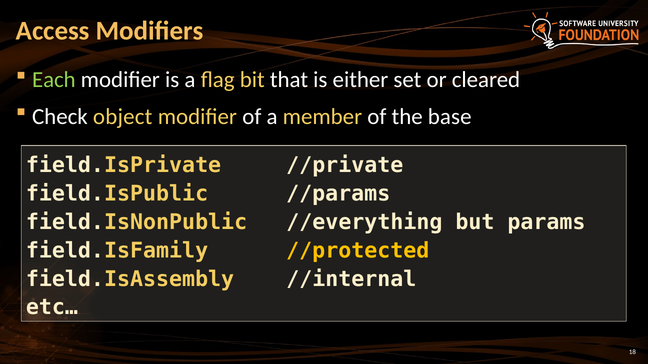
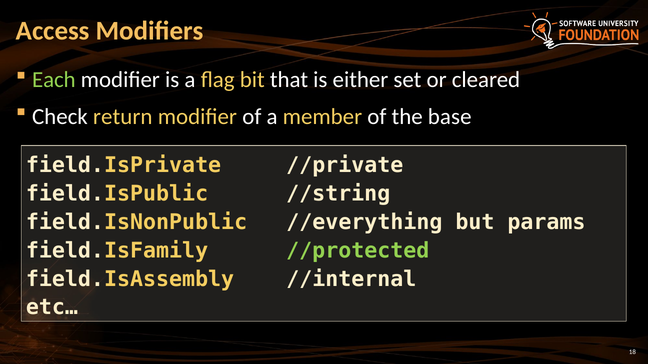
object: object -> return
//params: //params -> //string
//protected colour: yellow -> light green
